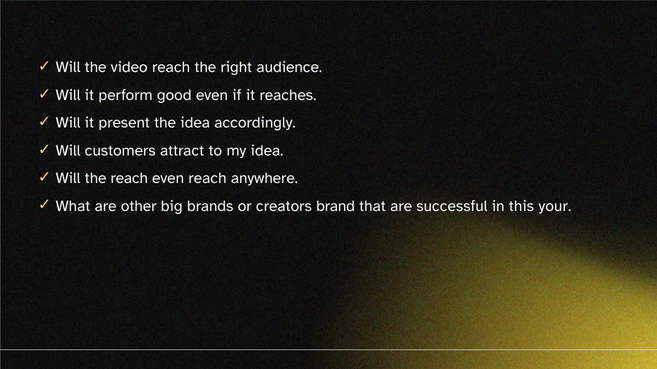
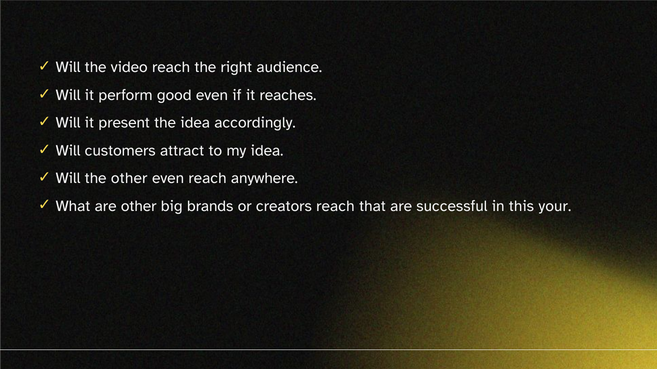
the reach: reach -> other
creators brand: brand -> reach
